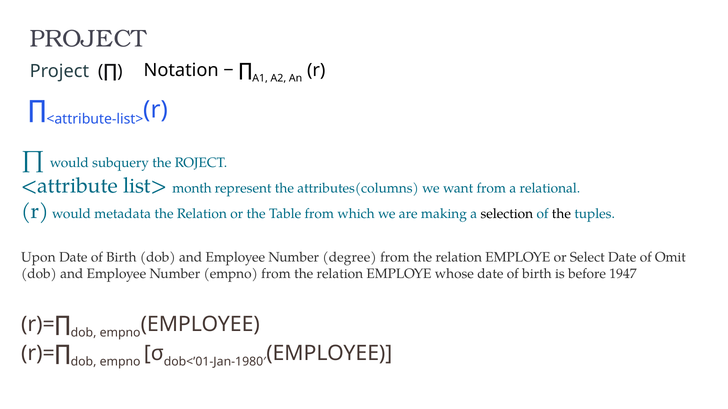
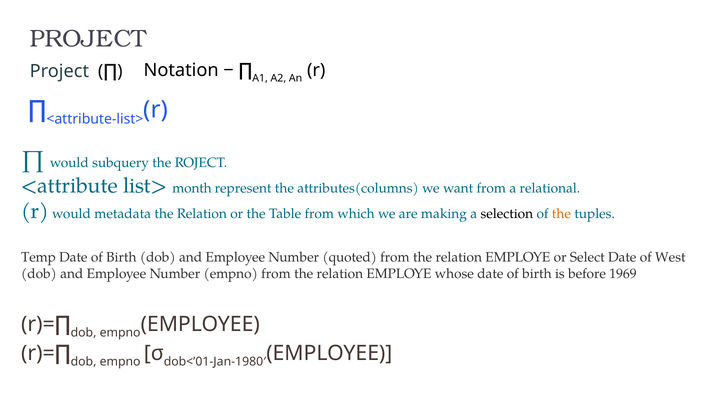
the at (561, 214) colour: black -> orange
Upon: Upon -> Temp
degree: degree -> quoted
Omit: Omit -> West
1947: 1947 -> 1969
